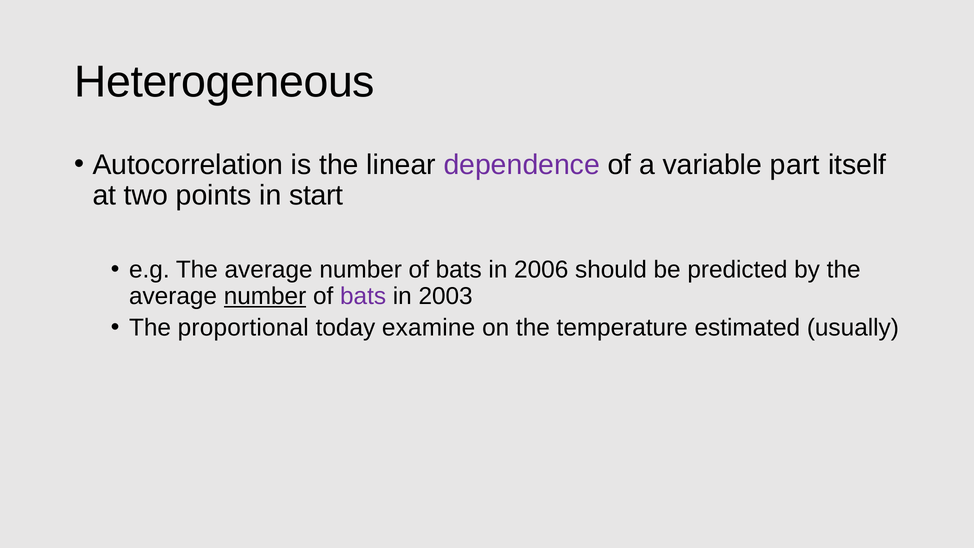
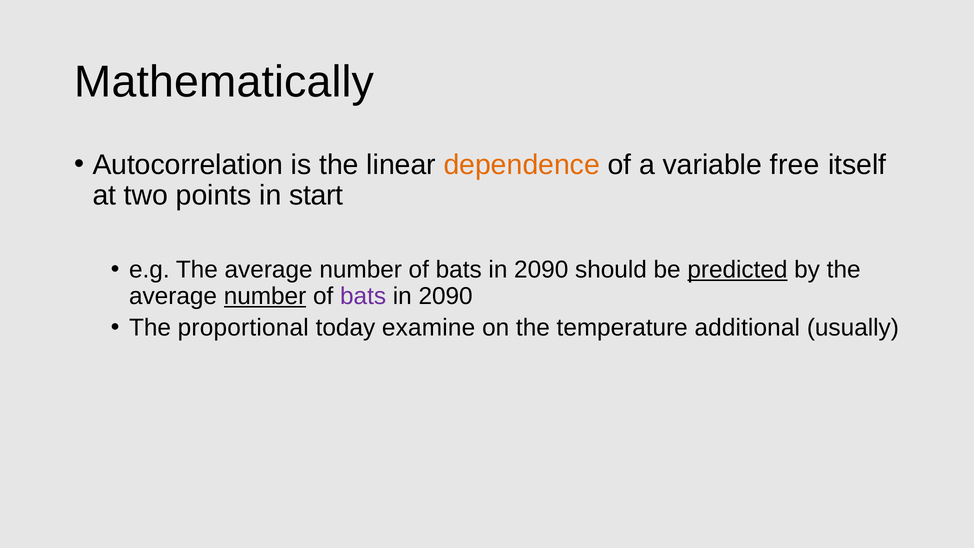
Heterogeneous: Heterogeneous -> Mathematically
dependence colour: purple -> orange
part: part -> free
2006 at (541, 270): 2006 -> 2090
predicted underline: none -> present
2003 at (446, 296): 2003 -> 2090
estimated: estimated -> additional
